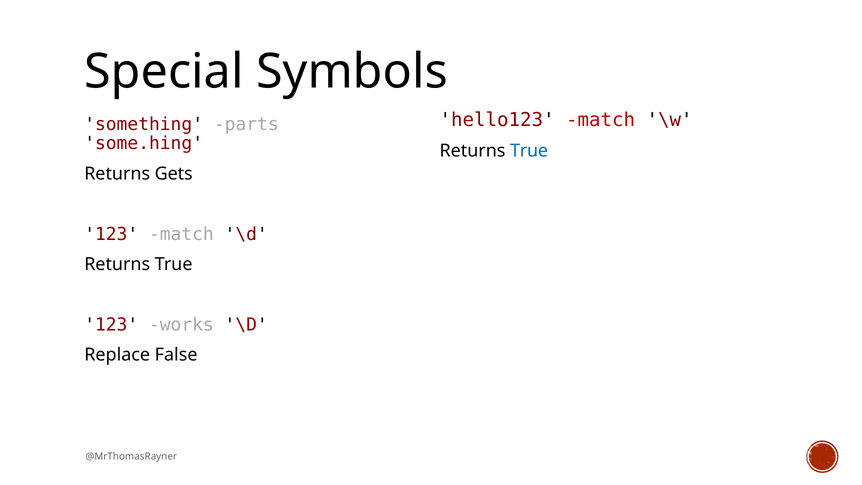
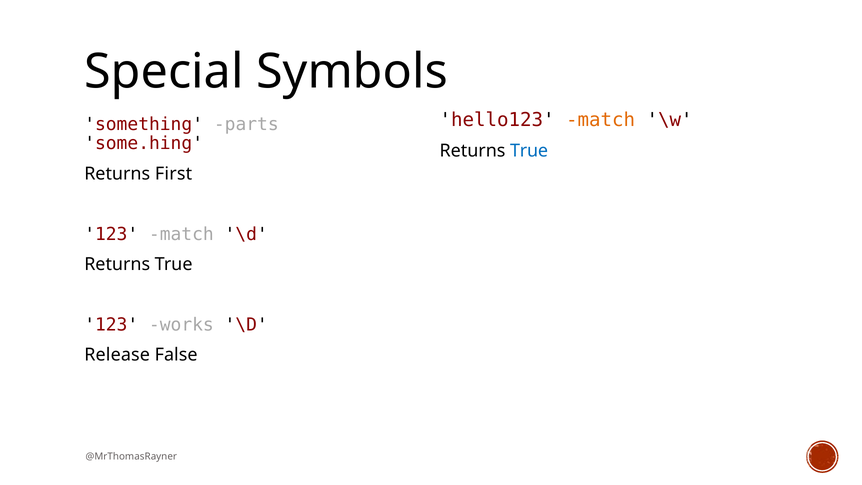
match at (601, 120) colour: red -> orange
Gets: Gets -> First
Replace: Replace -> Release
